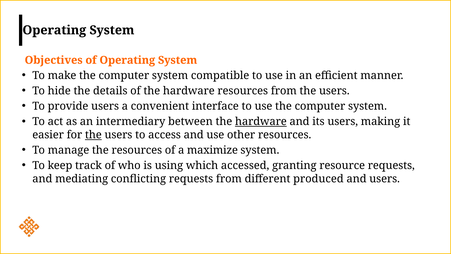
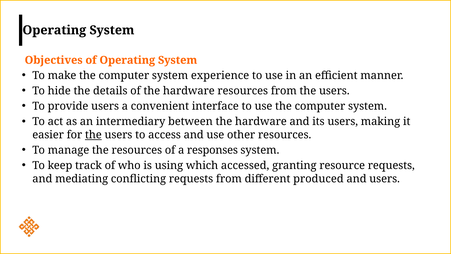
compatible: compatible -> experience
hardware at (261, 122) underline: present -> none
maximize: maximize -> responses
